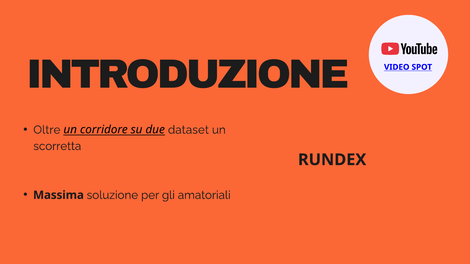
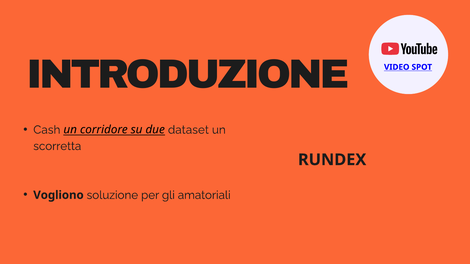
Oltre: Oltre -> Cash
Massima: Massima -> Vogliono
